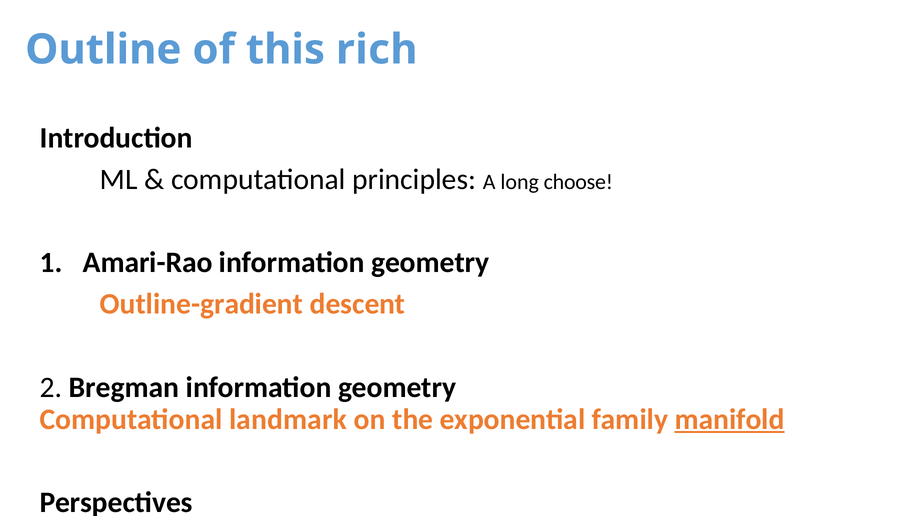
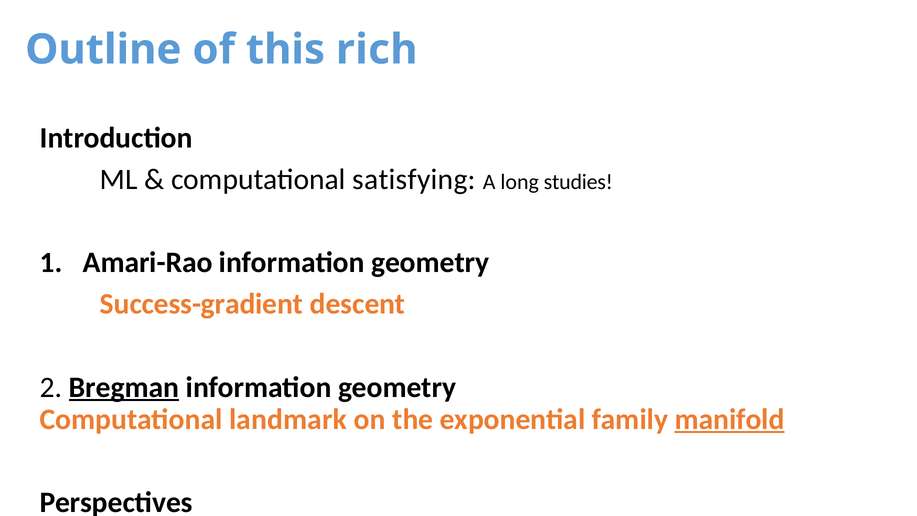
principles: principles -> satisfying
choose: choose -> studies
Outline-gradient: Outline-gradient -> Success-gradient
Bregman underline: none -> present
